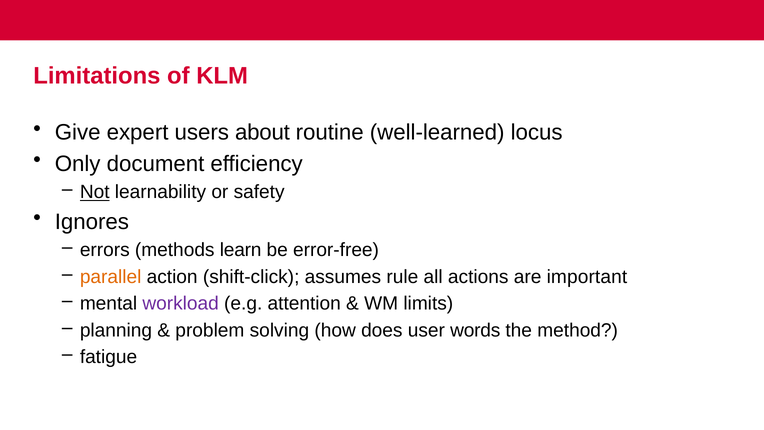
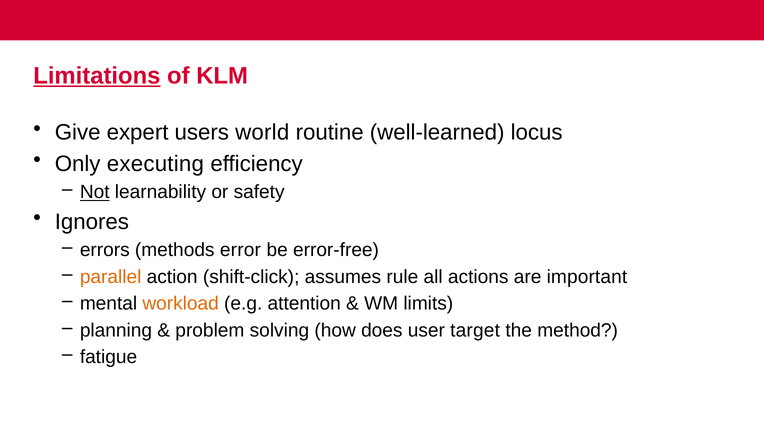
Limitations underline: none -> present
about: about -> world
document: document -> executing
learn: learn -> error
workload colour: purple -> orange
words: words -> target
